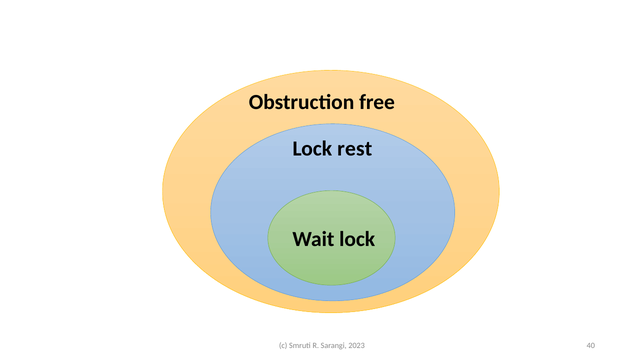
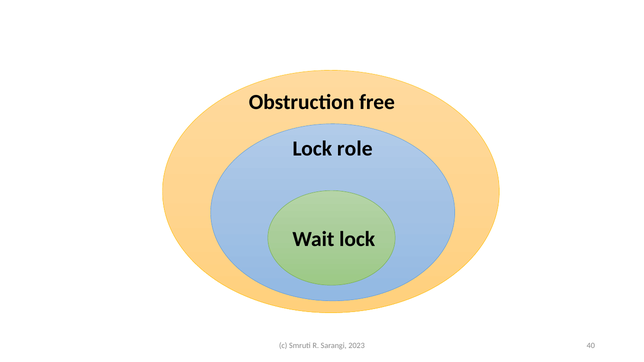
rest: rest -> role
